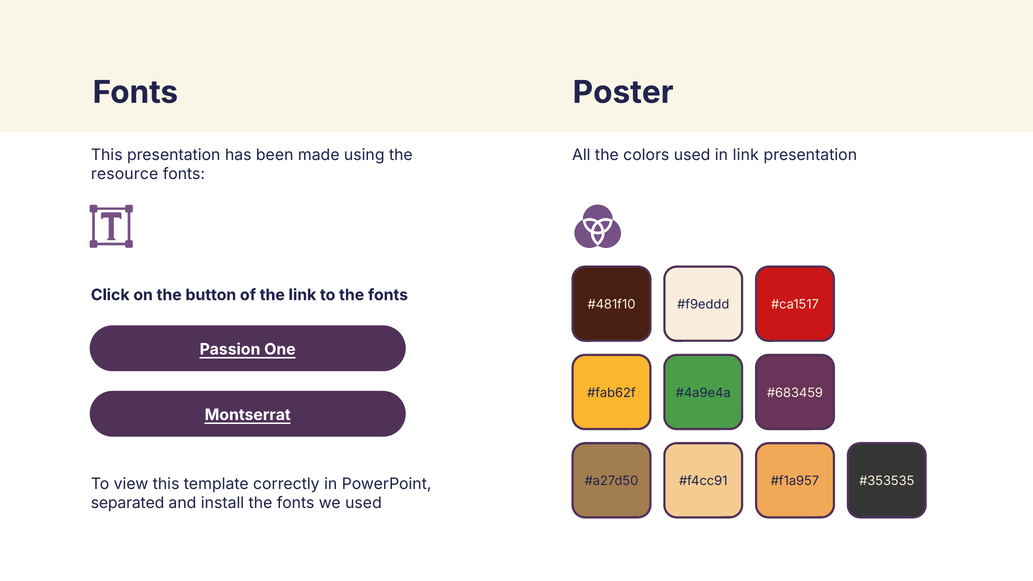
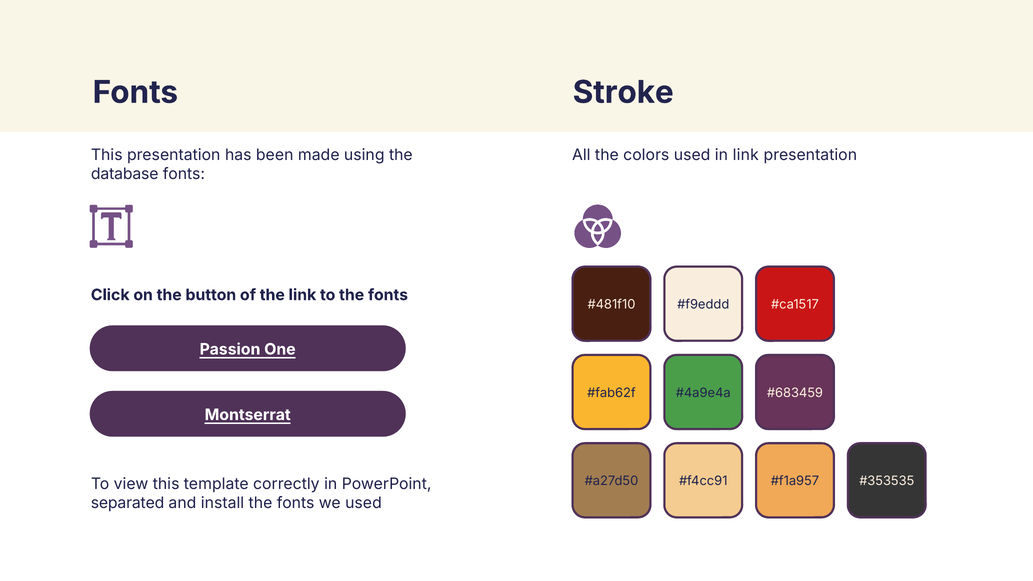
Poster: Poster -> Stroke
resource: resource -> database
